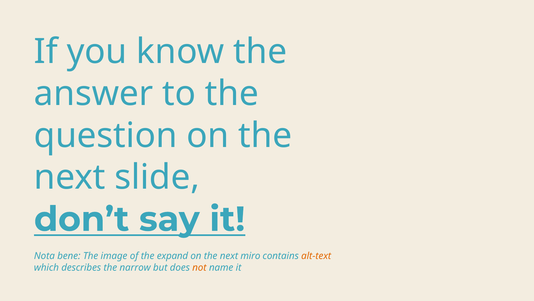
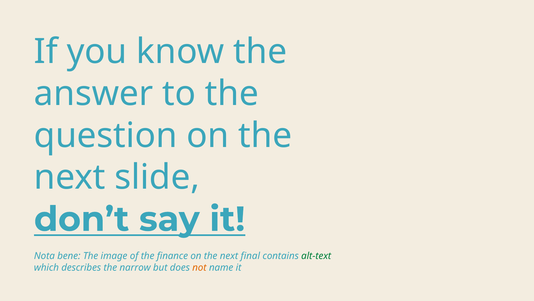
expand: expand -> finance
miro: miro -> final
alt-text colour: orange -> green
